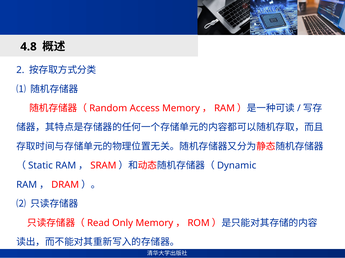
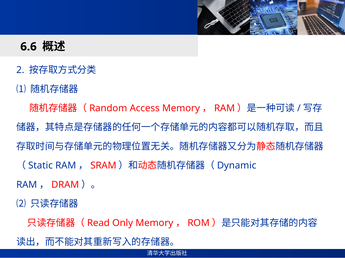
4.8: 4.8 -> 6.6
